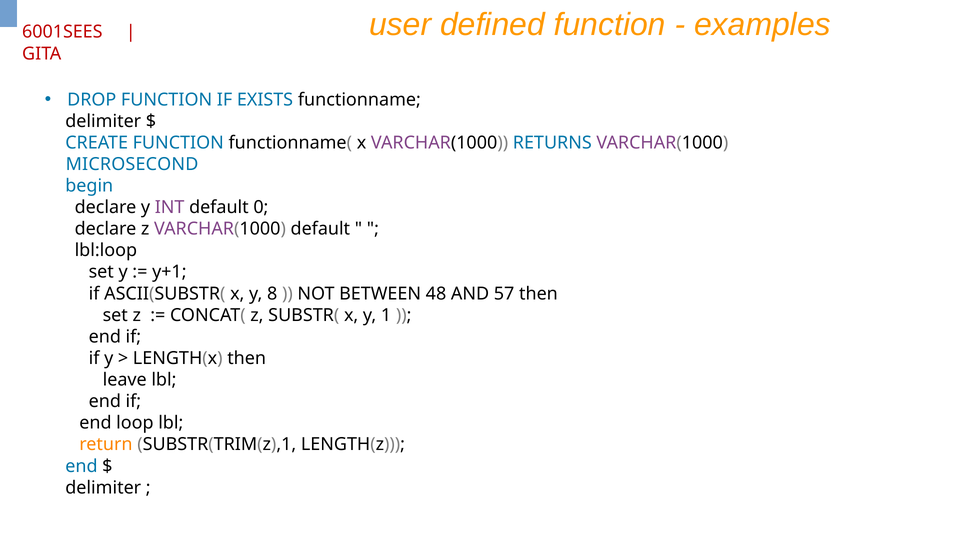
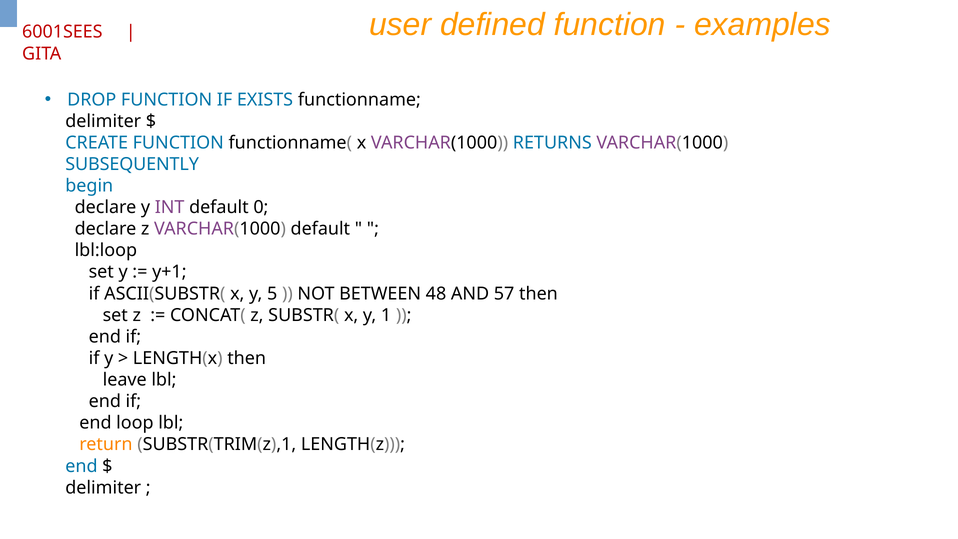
MICROSECOND: MICROSECOND -> SUBSEQUENTLY
8: 8 -> 5
